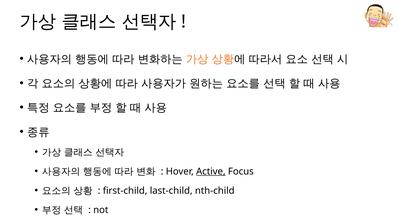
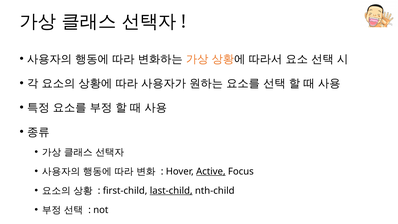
last-child underline: none -> present
